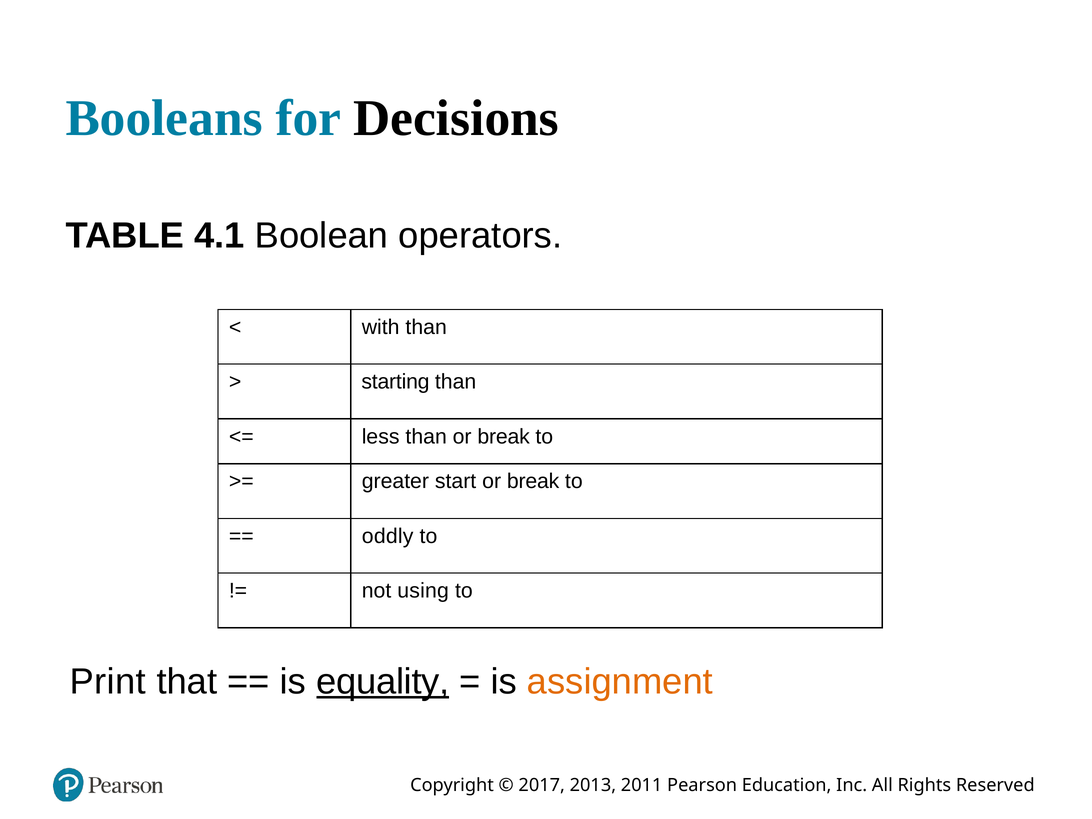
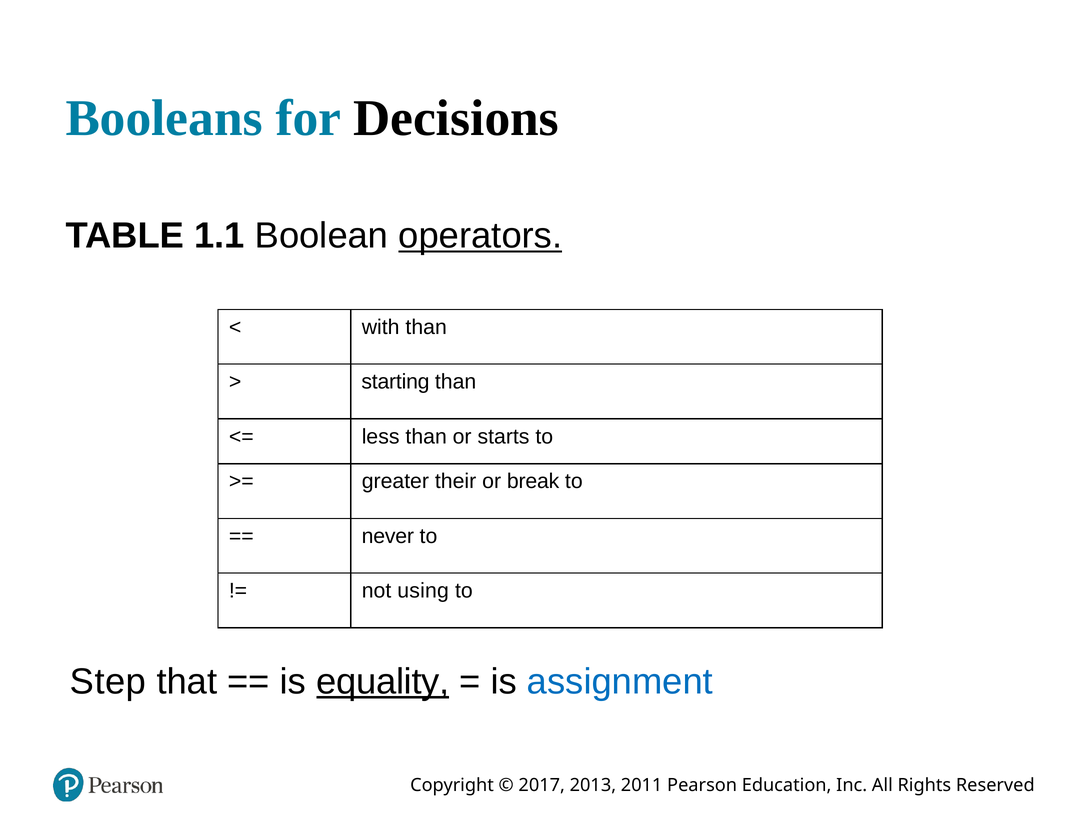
4.1: 4.1 -> 1.1
operators underline: none -> present
than or break: break -> starts
start: start -> their
oddly: oddly -> never
Print: Print -> Step
assignment colour: orange -> blue
